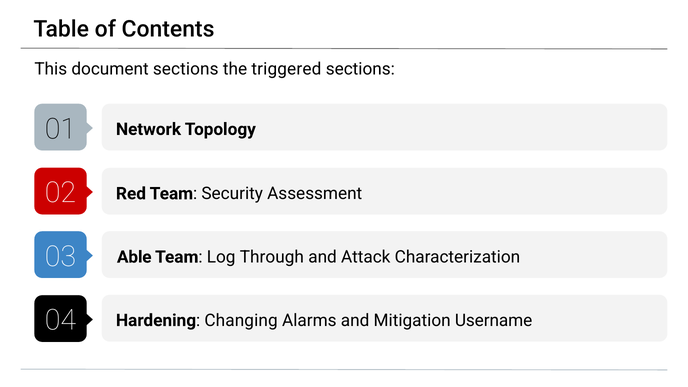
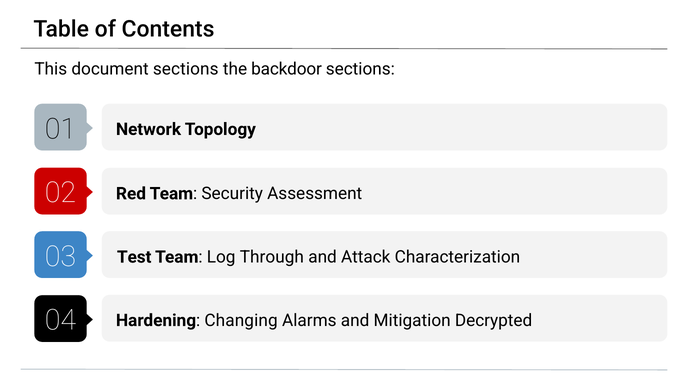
triggered: triggered -> backdoor
Able: Able -> Test
Username: Username -> Decrypted
